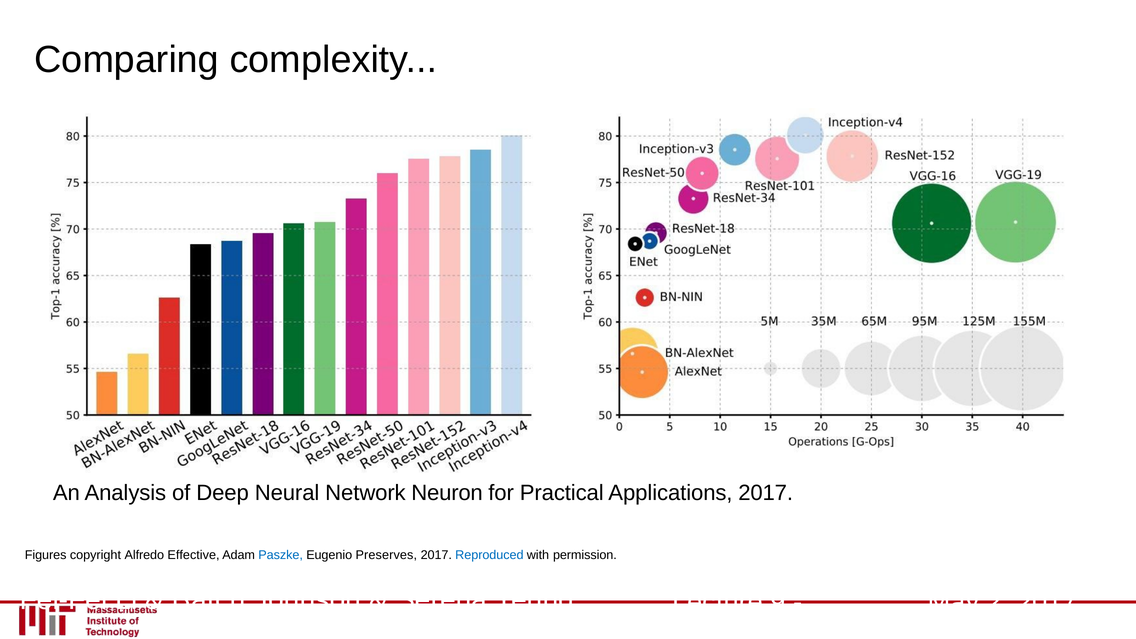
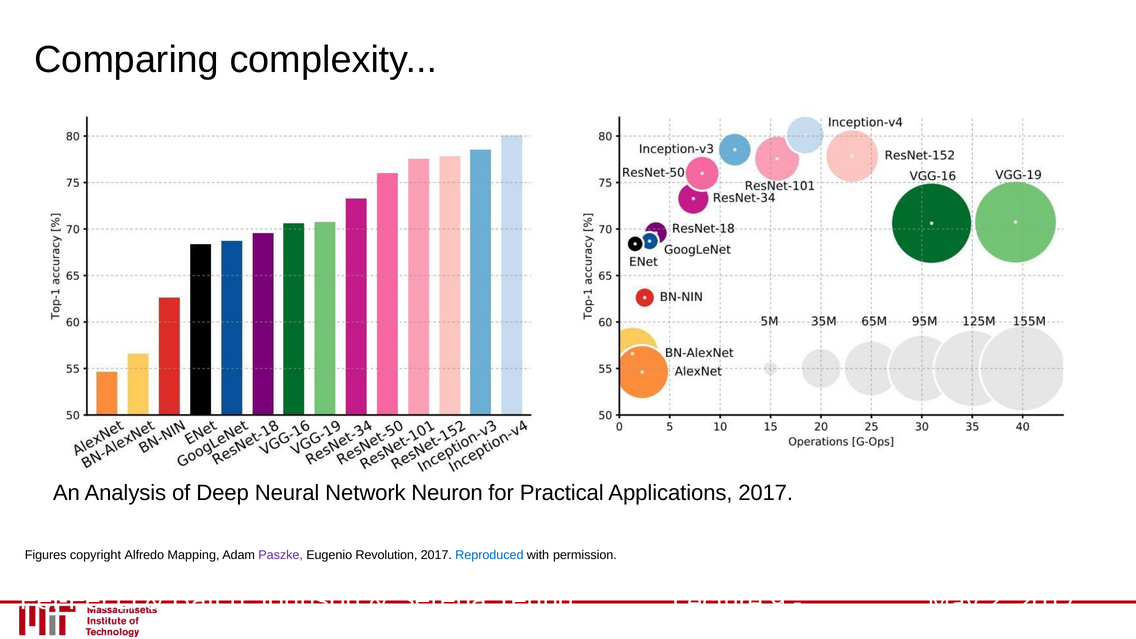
Effective: Effective -> Mapping
Paszke colour: blue -> purple
Preserves: Preserves -> Revolution
